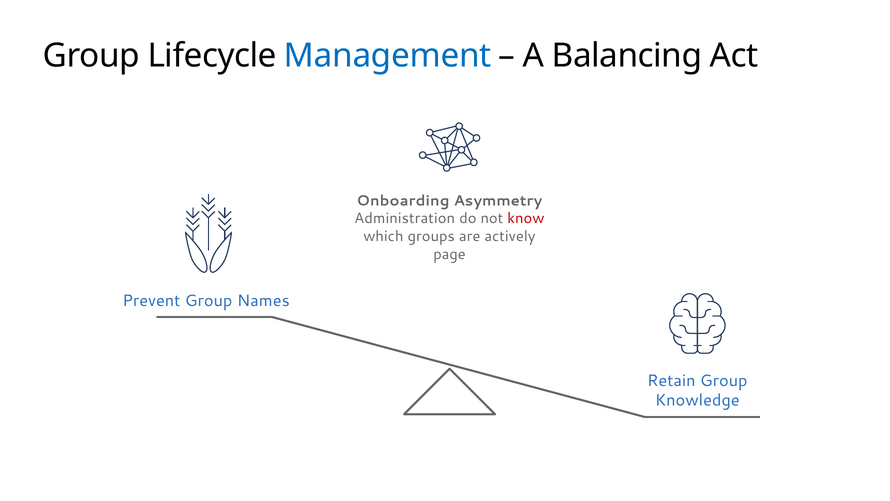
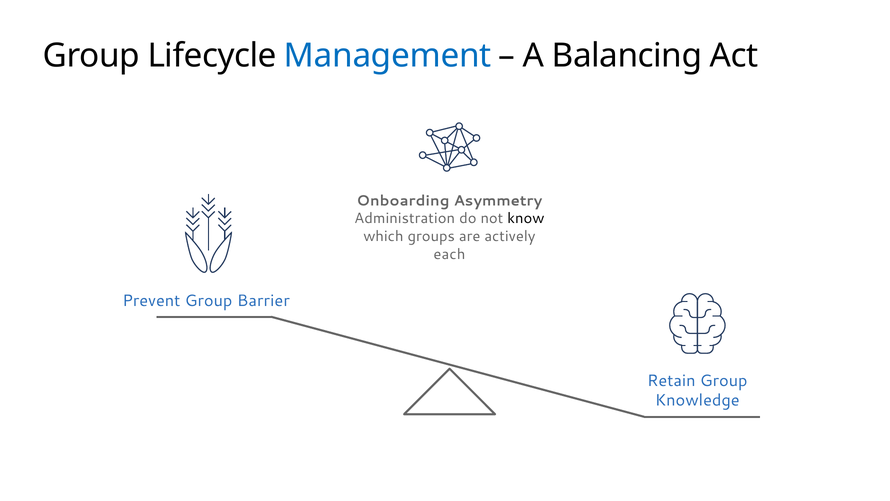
know colour: red -> black
page: page -> each
Names: Names -> Barrier
